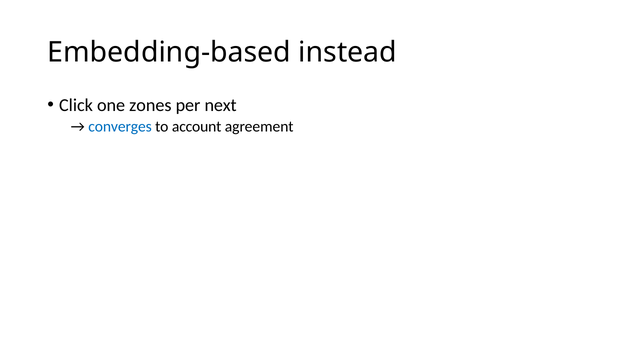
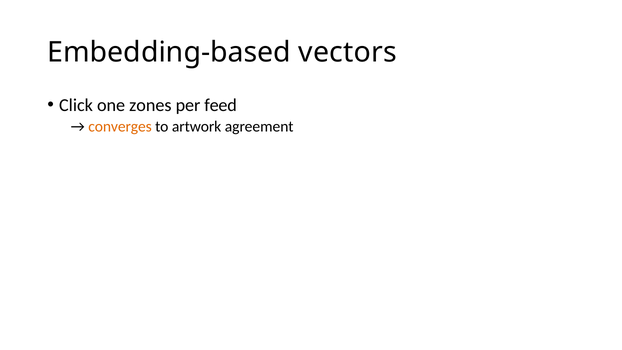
instead: instead -> vectors
next: next -> feed
converges colour: blue -> orange
account: account -> artwork
